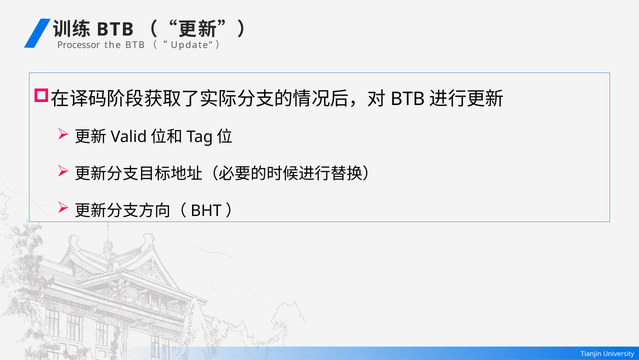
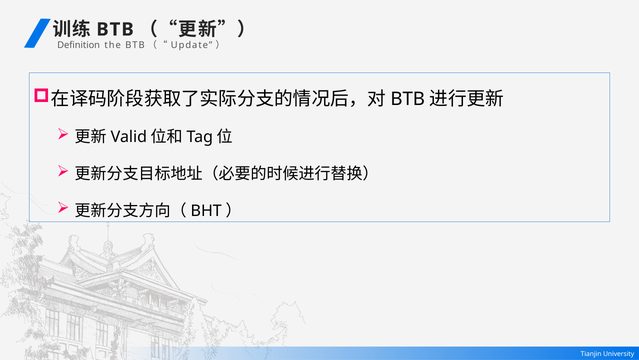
Processor: Processor -> Definition
